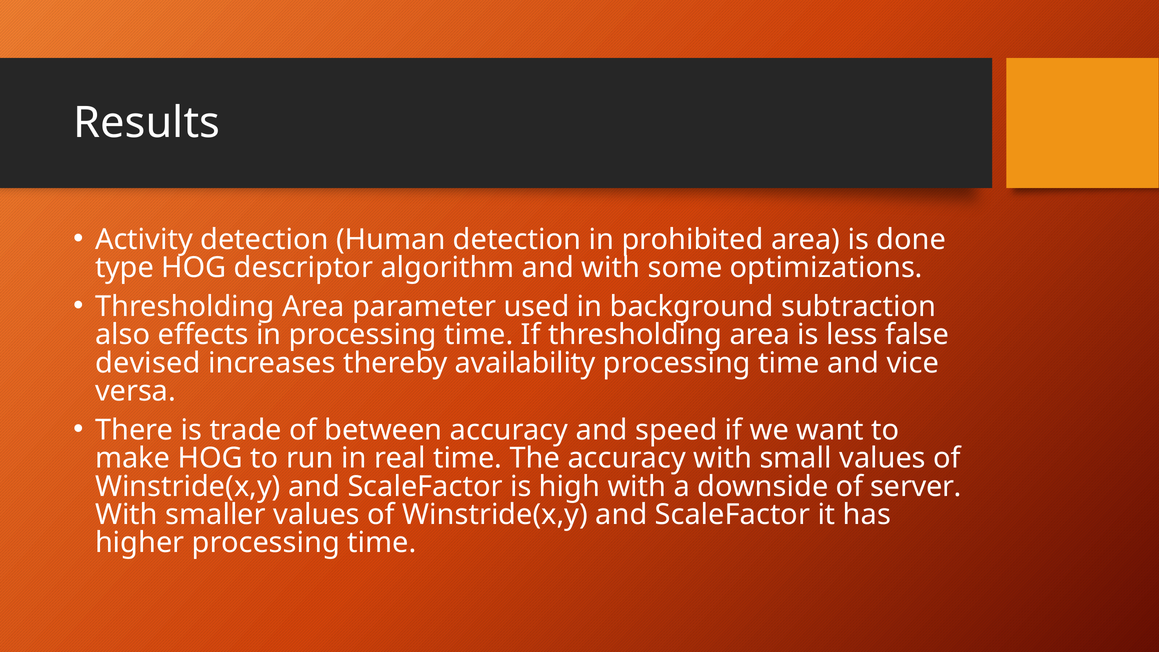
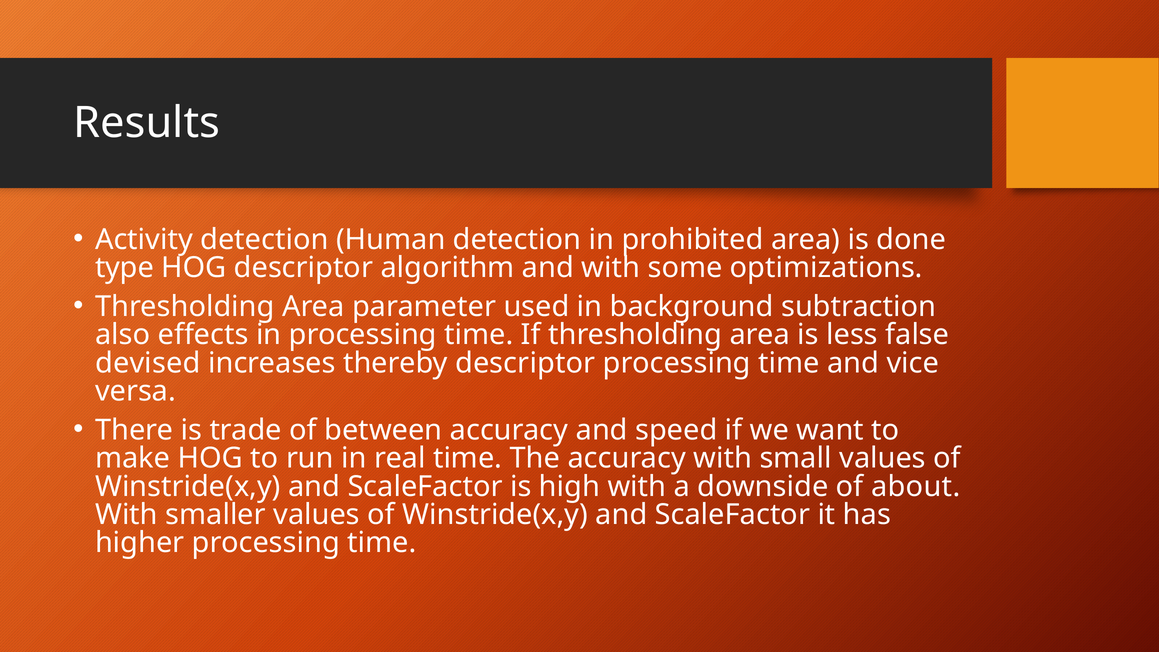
thereby availability: availability -> descriptor
server: server -> about
